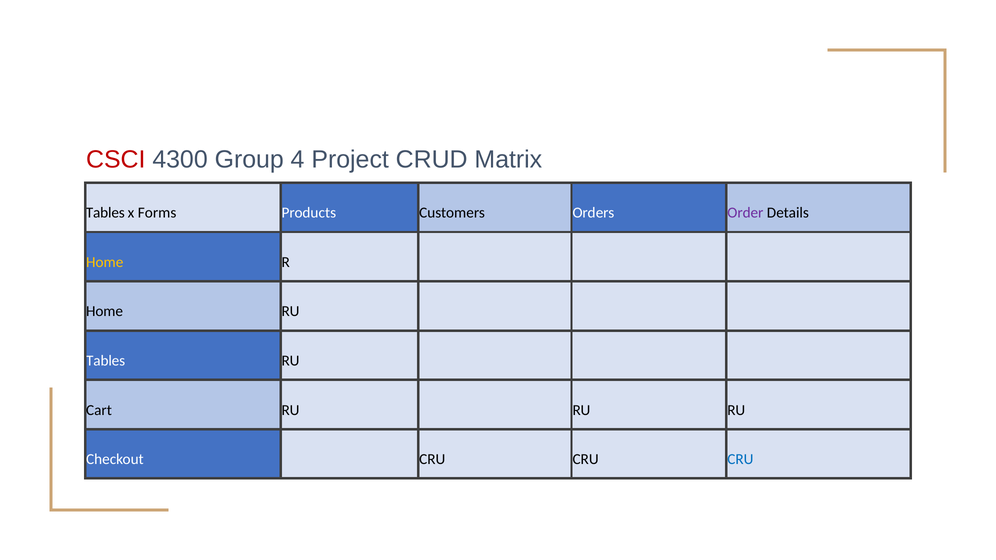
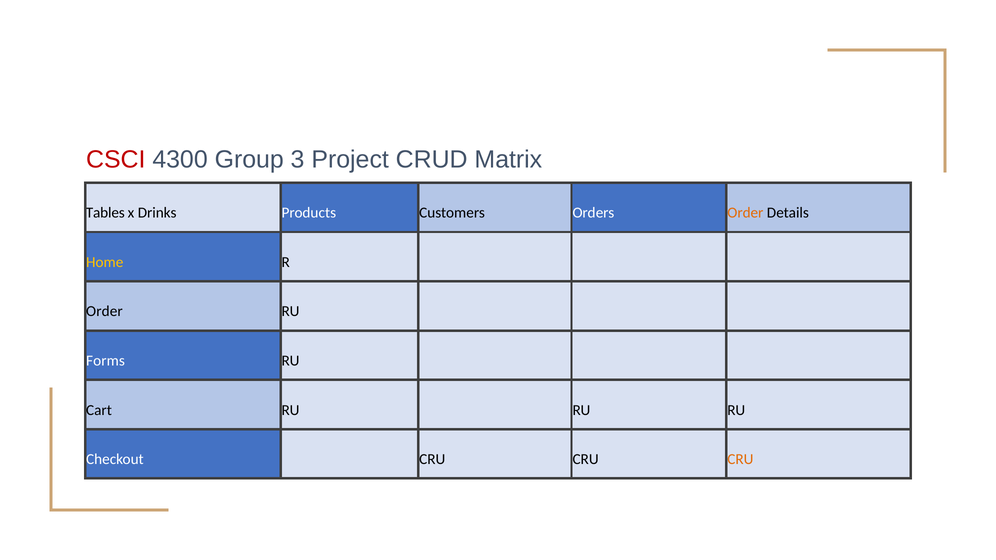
4: 4 -> 3
Forms: Forms -> Drinks
Order at (745, 213) colour: purple -> orange
Home at (105, 312): Home -> Order
Tables at (106, 361): Tables -> Forms
CRU at (740, 459) colour: blue -> orange
